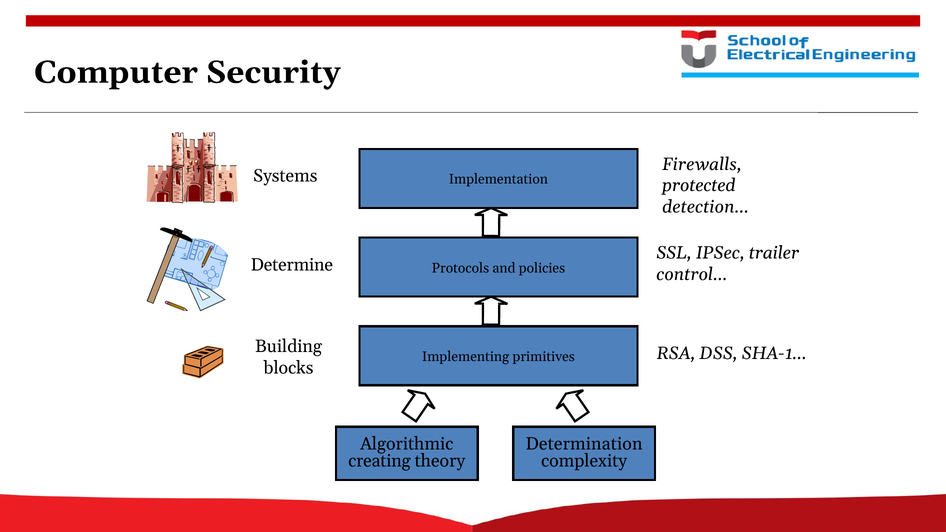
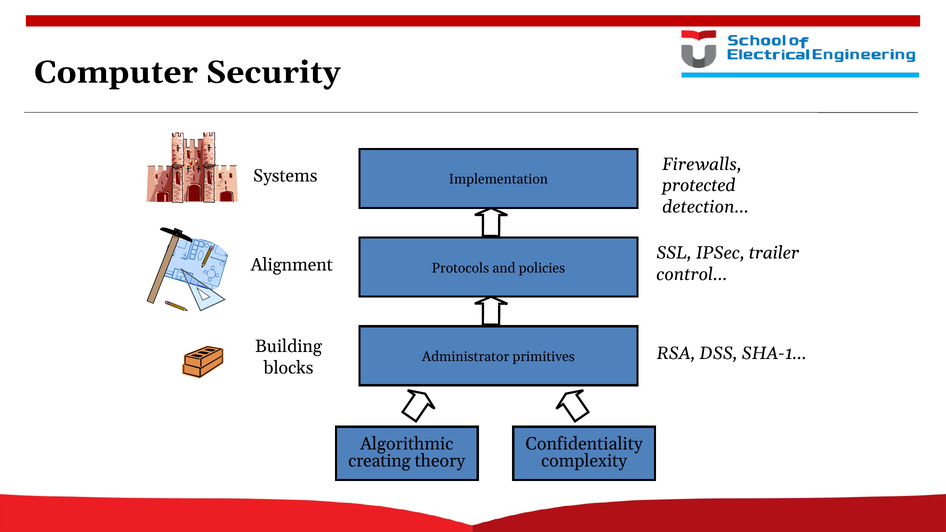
Determine: Determine -> Alignment
Implementing: Implementing -> Administrator
Determination: Determination -> Confidentiality
